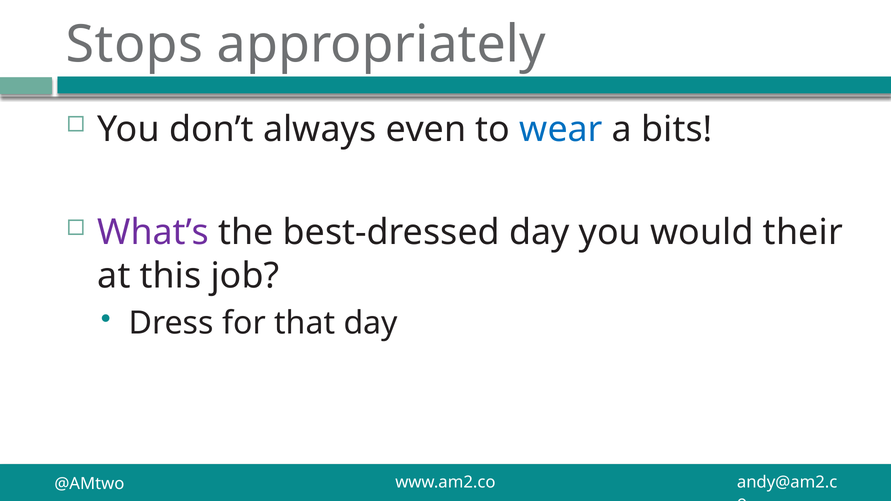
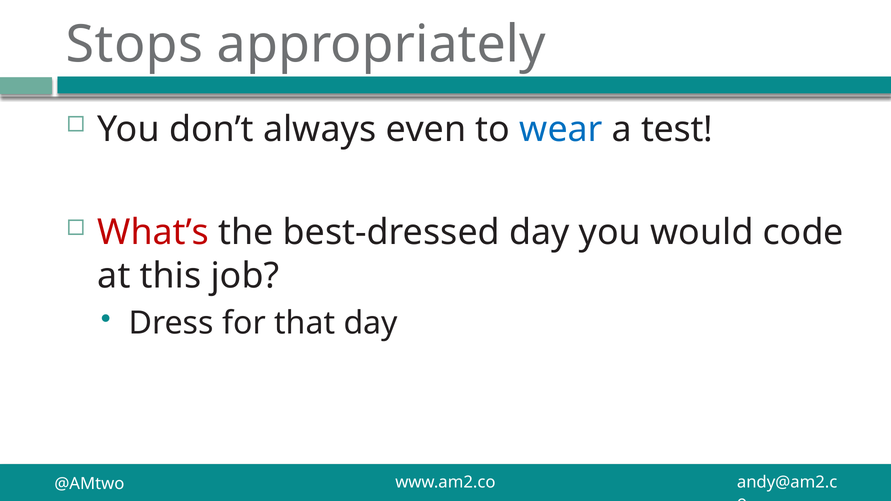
bits: bits -> test
What’s colour: purple -> red
their: their -> code
